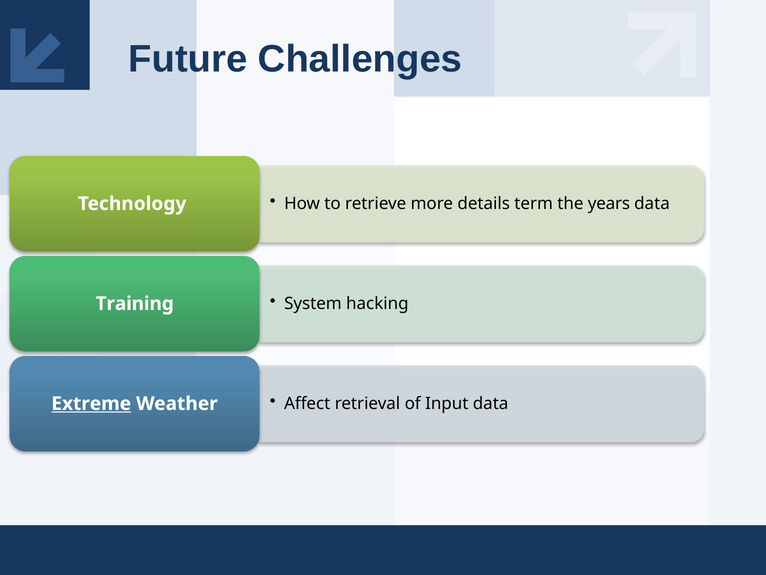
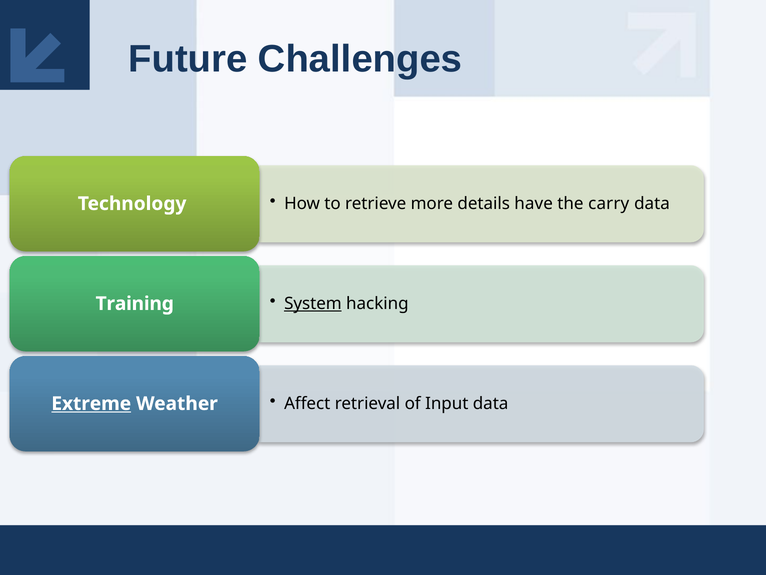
term: term -> have
years: years -> carry
System underline: none -> present
